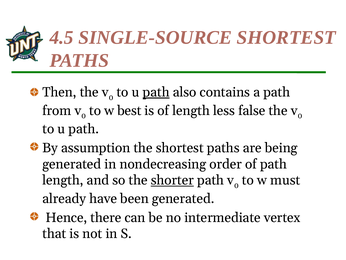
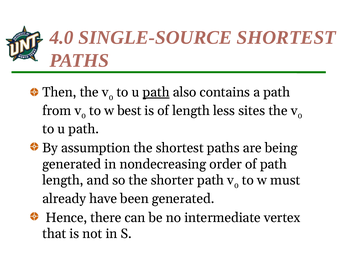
4.5: 4.5 -> 4.0
false: false -> sites
shorter underline: present -> none
